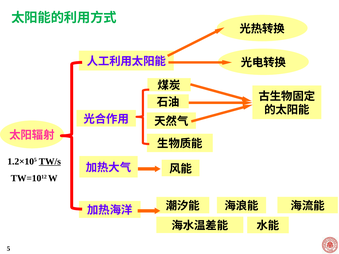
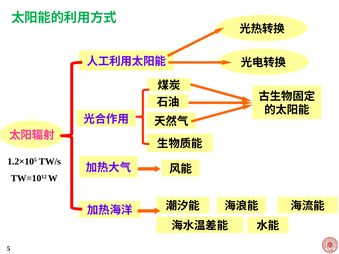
TW/s underline: present -> none
